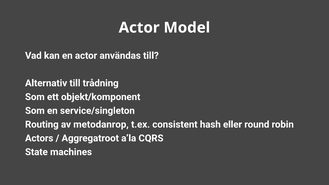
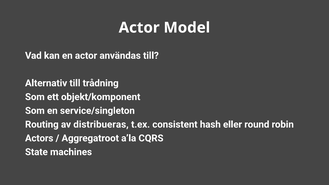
metodanrop: metodanrop -> distribueras
